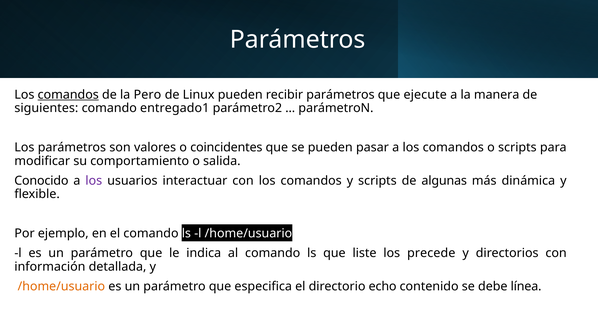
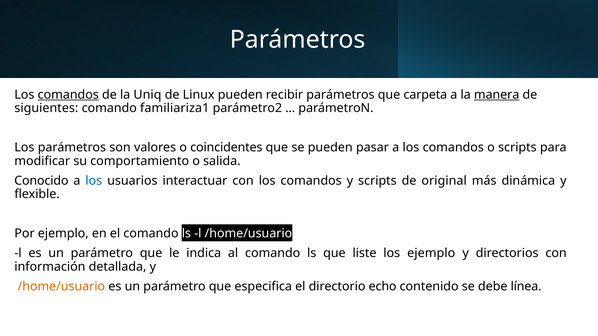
Pero: Pero -> Uniq
ejecute: ejecute -> carpeta
manera underline: none -> present
entregado1: entregado1 -> familiariza1
los at (94, 181) colour: purple -> blue
algunas: algunas -> original
los precede: precede -> ejemplo
